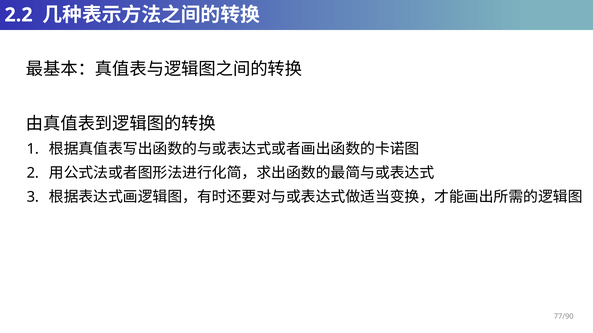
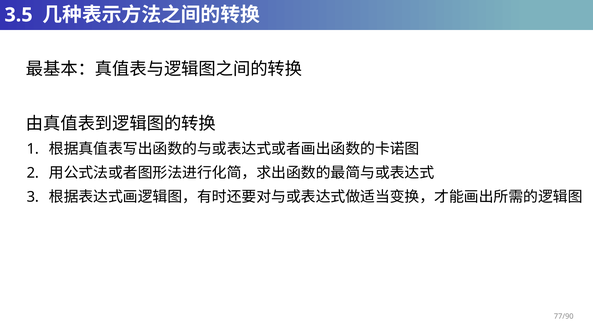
2.2: 2.2 -> 3.5
